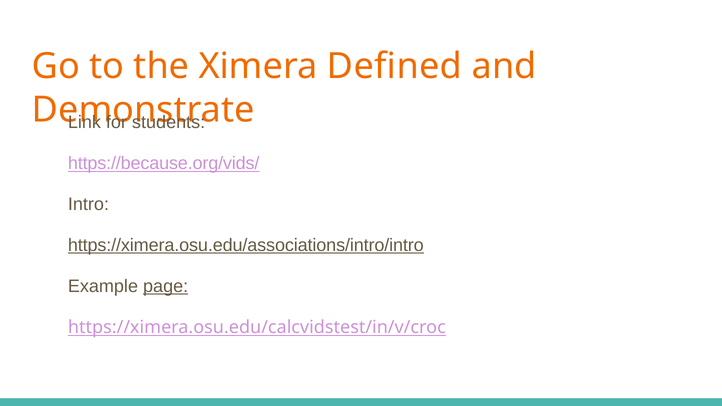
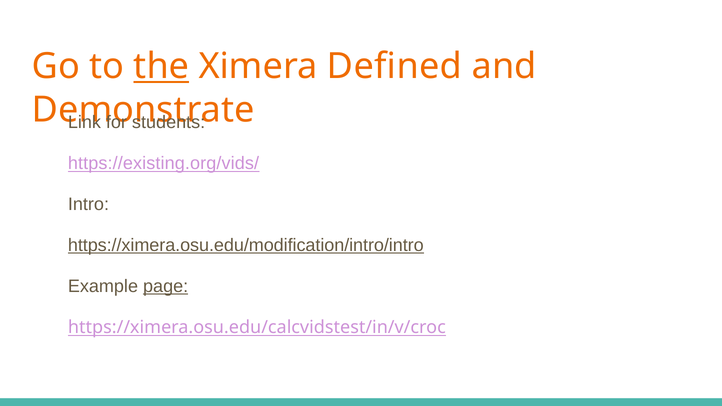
the underline: none -> present
https://because.org/vids/: https://because.org/vids/ -> https://existing.org/vids/
https://ximera.osu.edu/associations/intro/intro: https://ximera.osu.edu/associations/intro/intro -> https://ximera.osu.edu/modification/intro/intro
